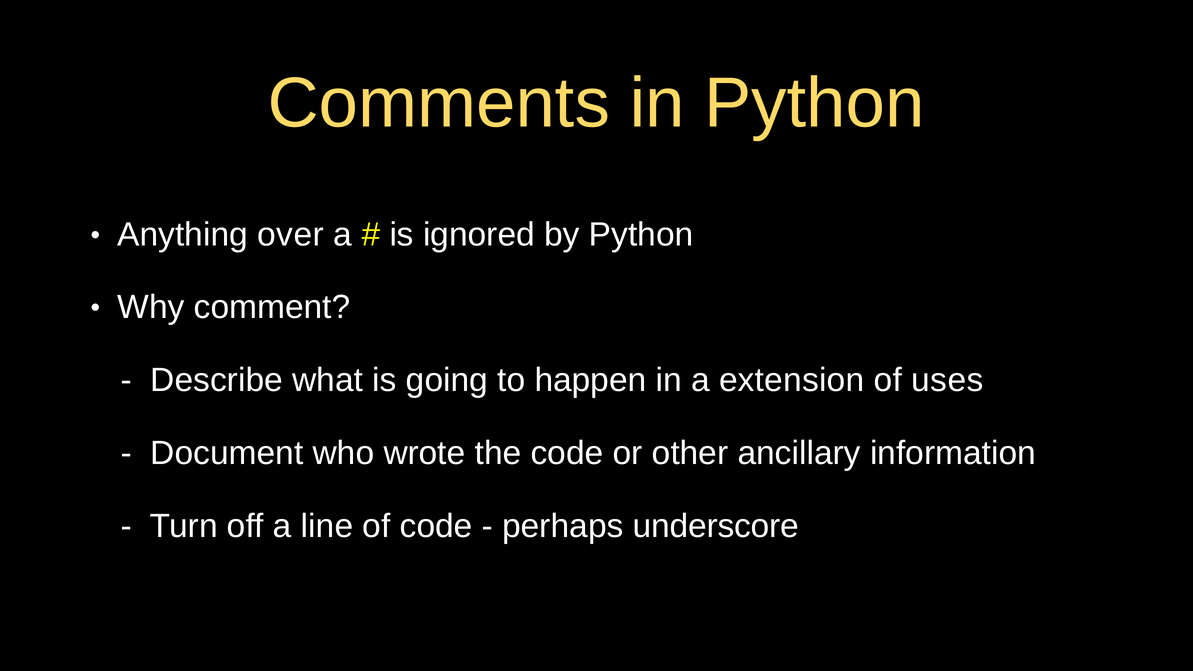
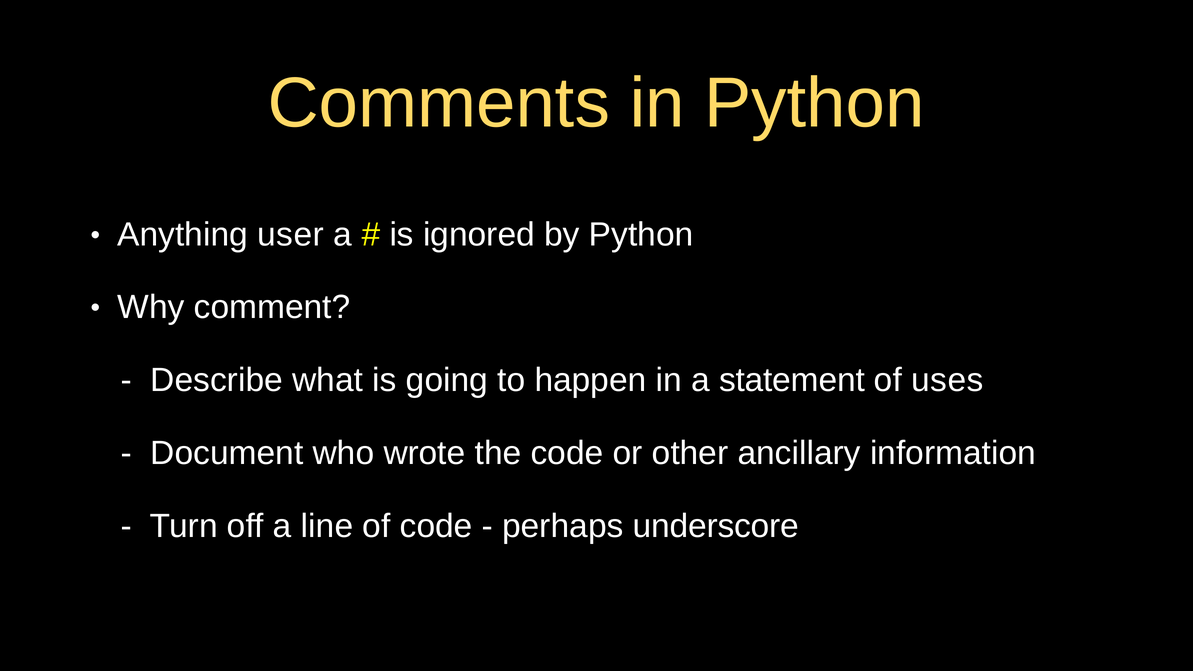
over: over -> user
extension: extension -> statement
